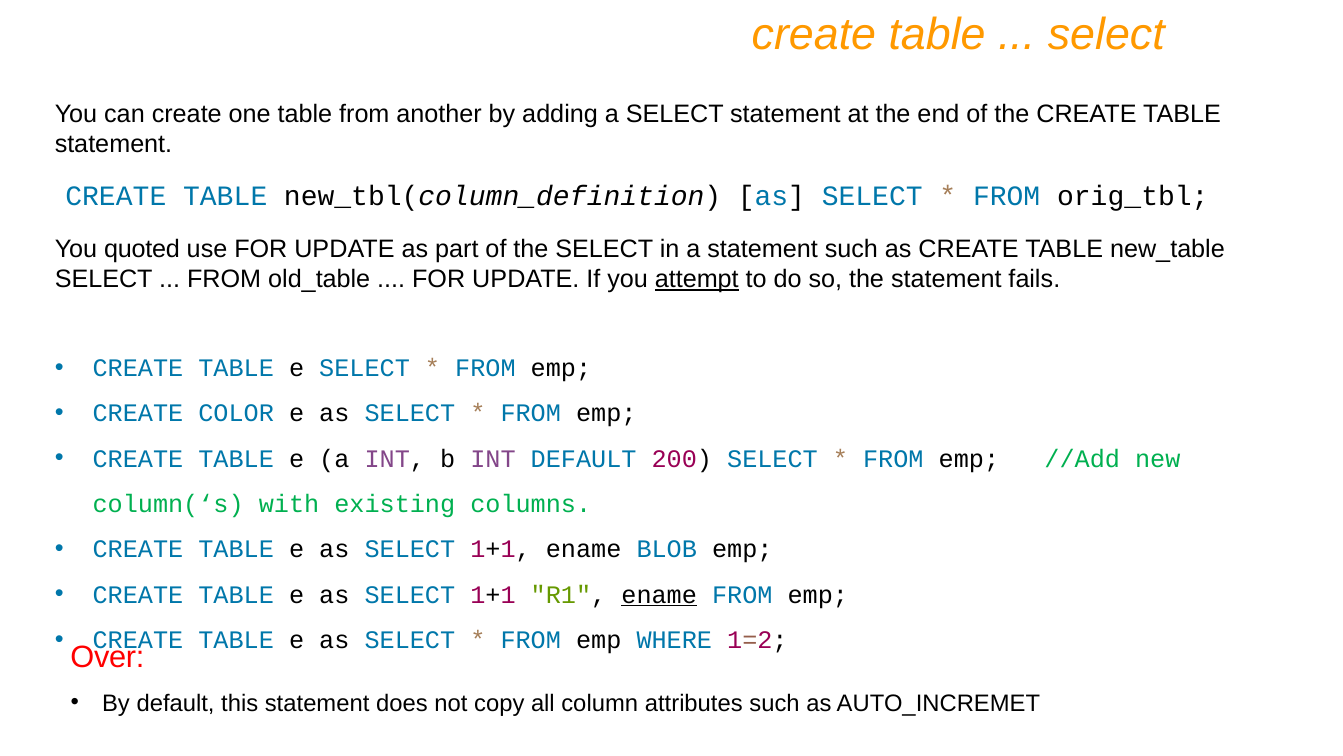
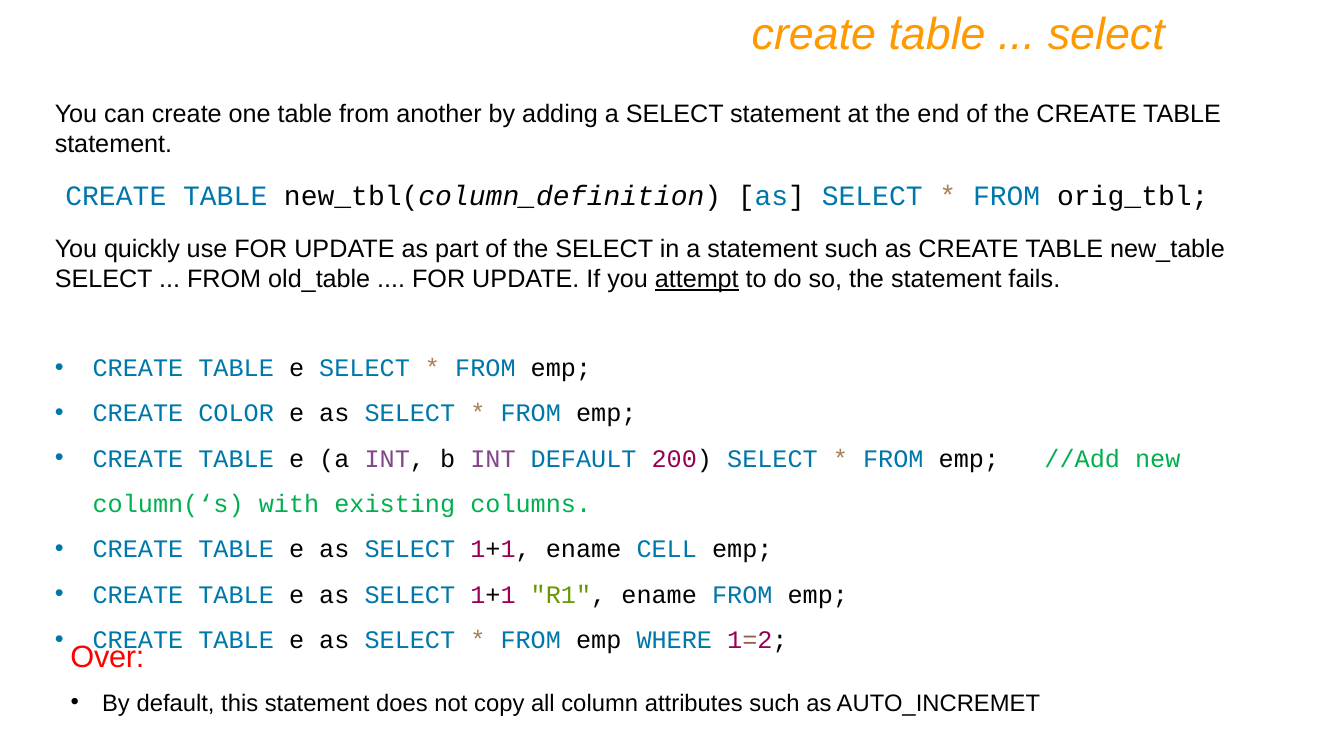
quoted: quoted -> quickly
BLOB: BLOB -> CELL
ename at (659, 594) underline: present -> none
